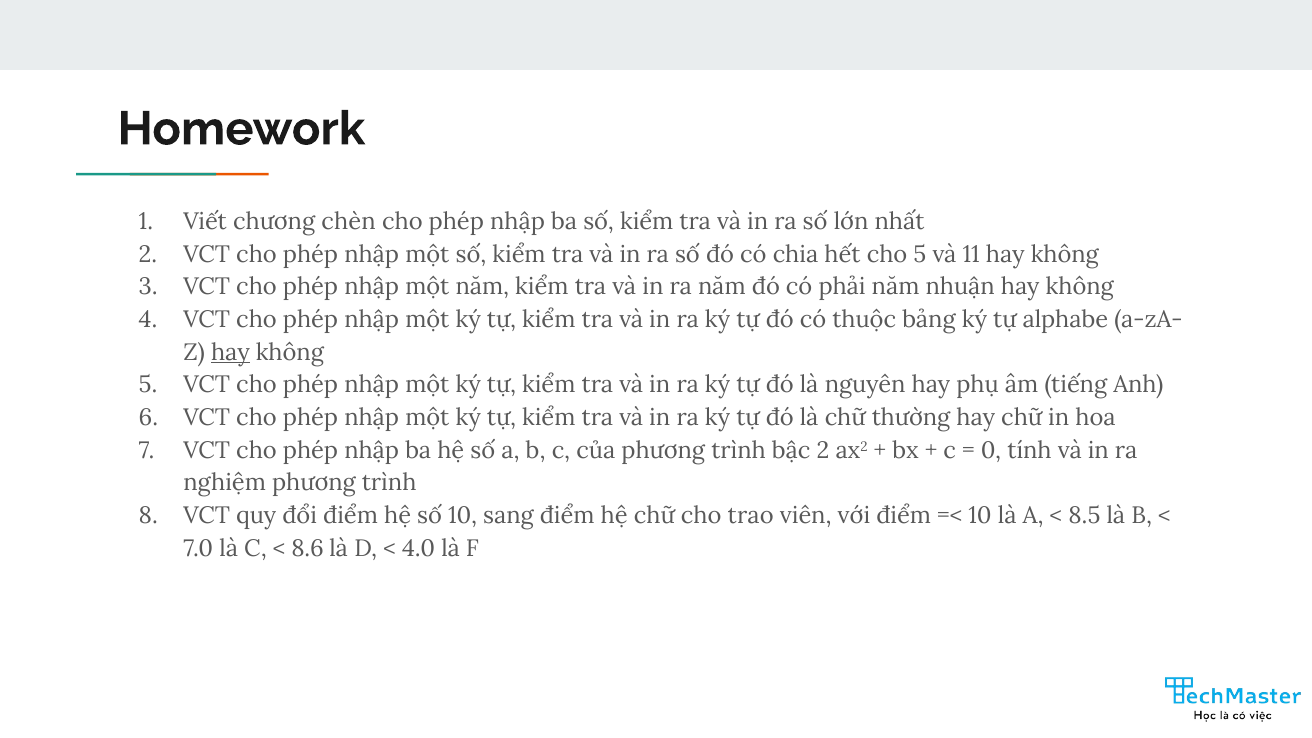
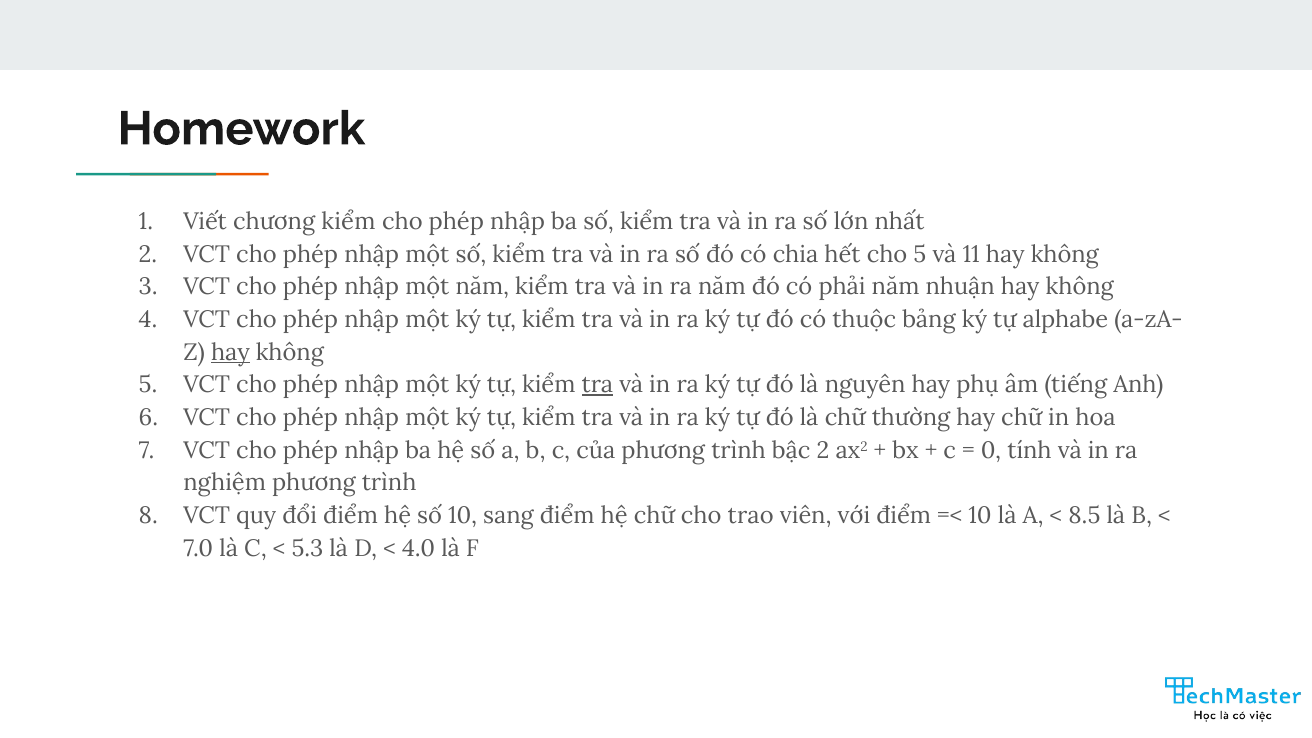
chương chèn: chèn -> kiểm
tra at (597, 385) underline: none -> present
8.6: 8.6 -> 5.3
